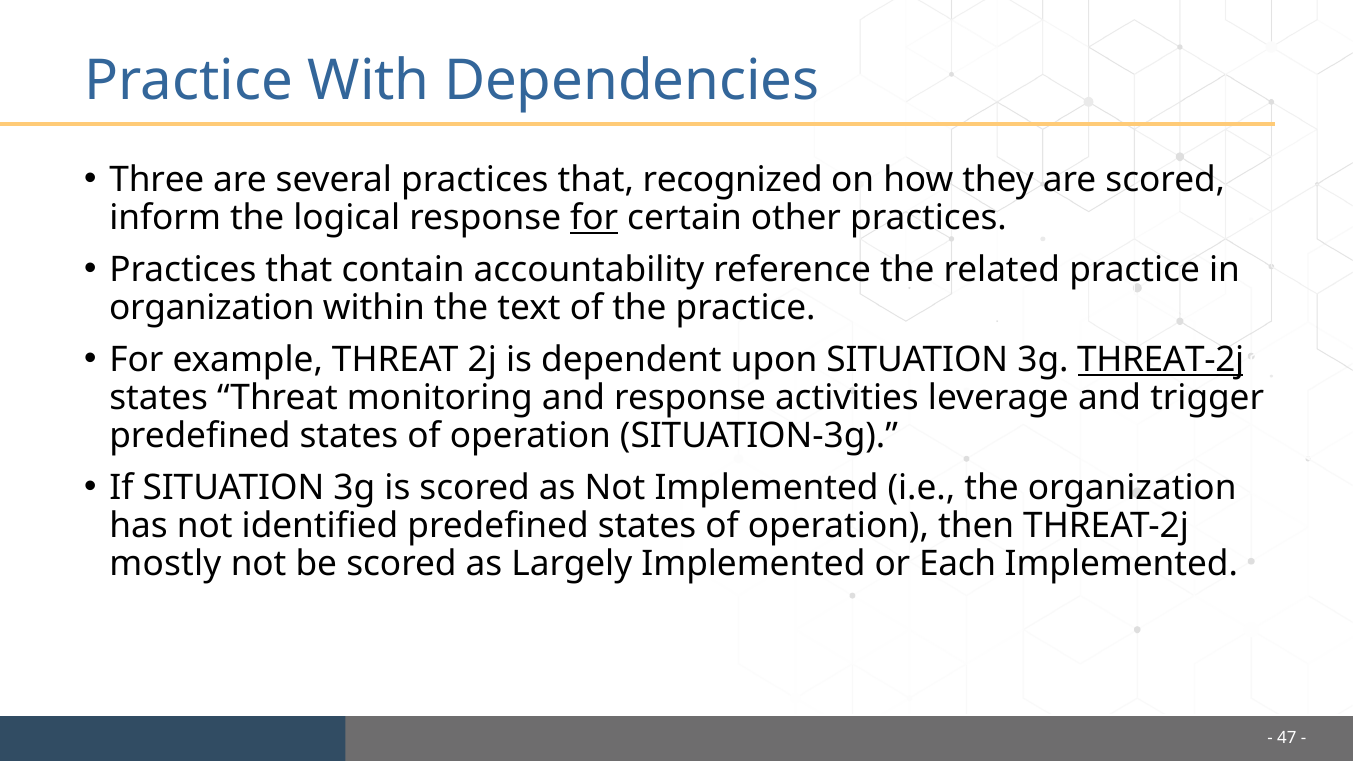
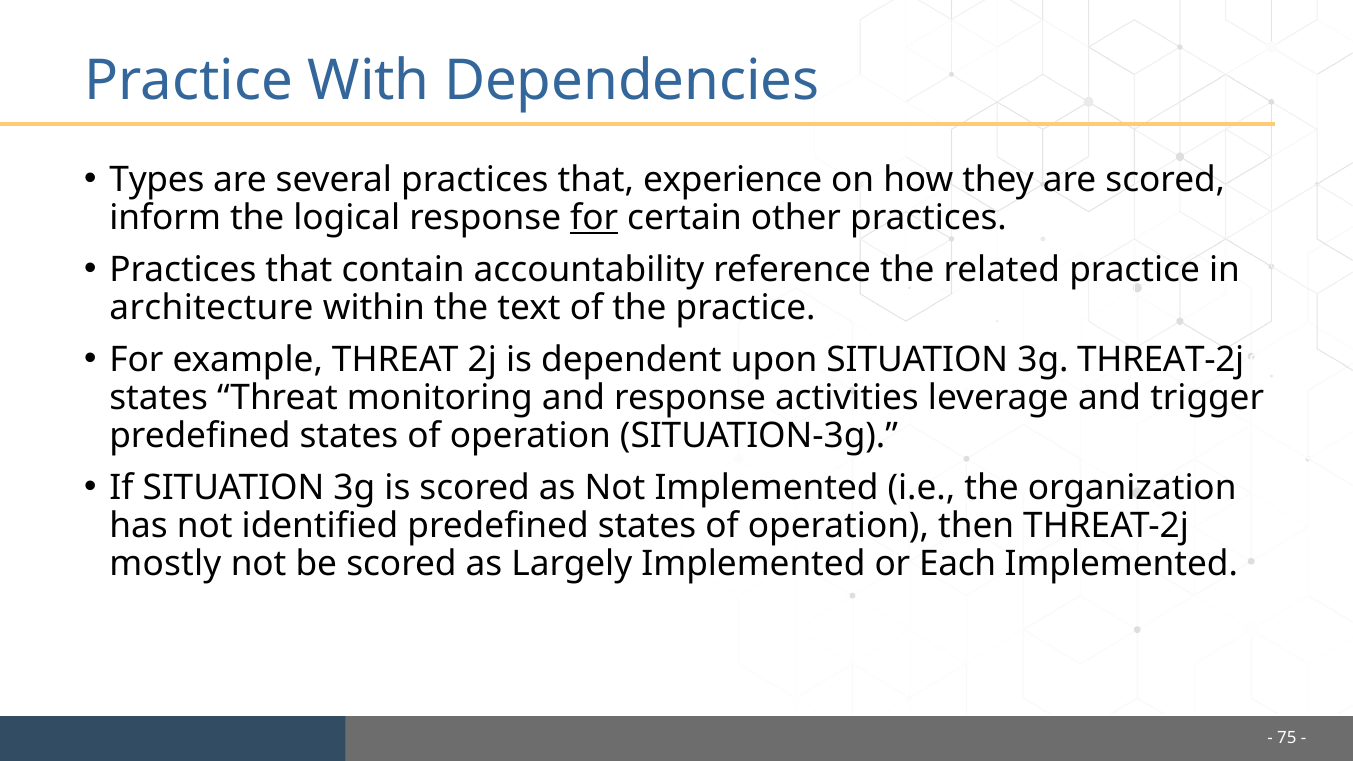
Three: Three -> Types
recognized: recognized -> experience
organization at (212, 308): organization -> architecture
THREAT-2j at (1161, 360) underline: present -> none
47: 47 -> 75
